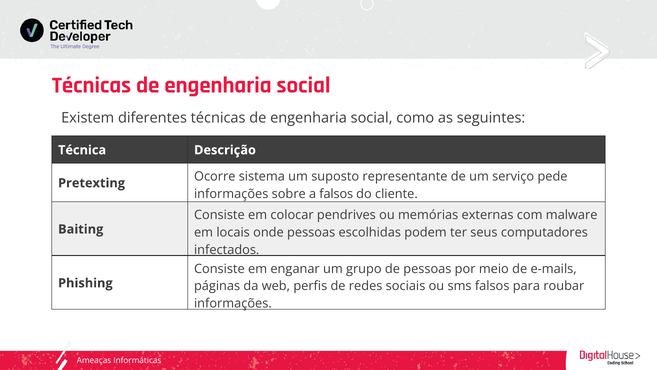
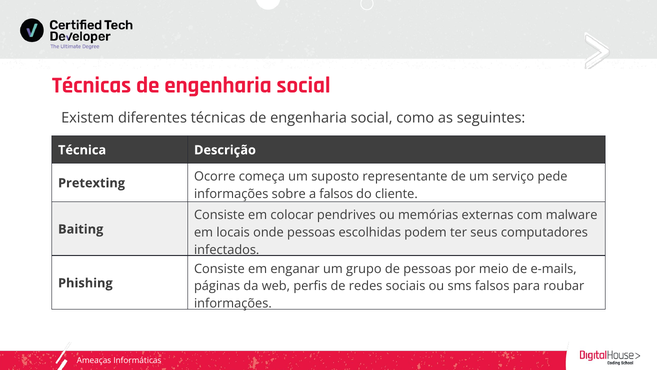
sistema: sistema -> começa
